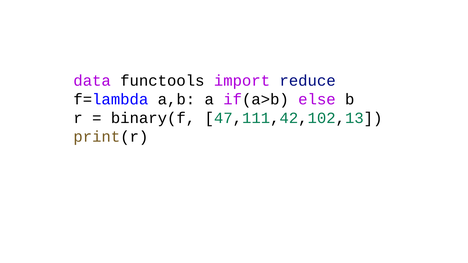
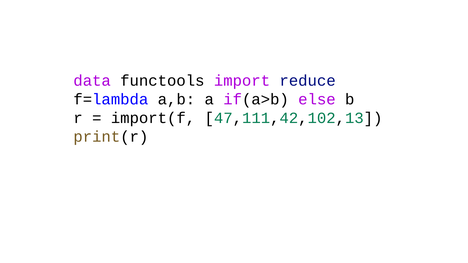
binary(f: binary(f -> import(f
